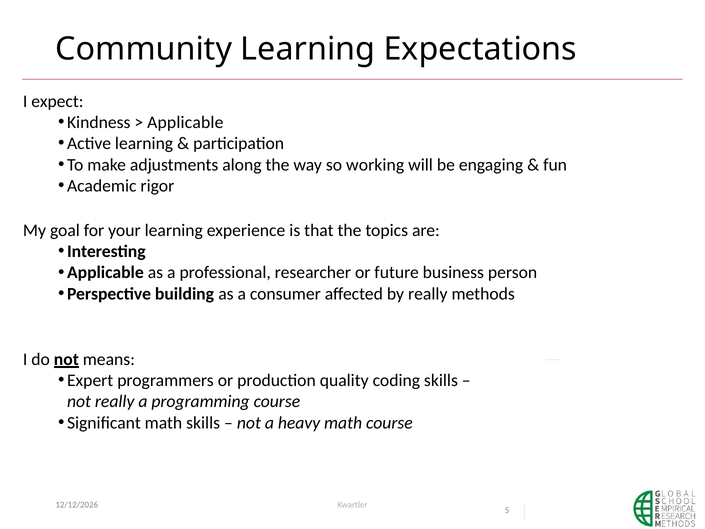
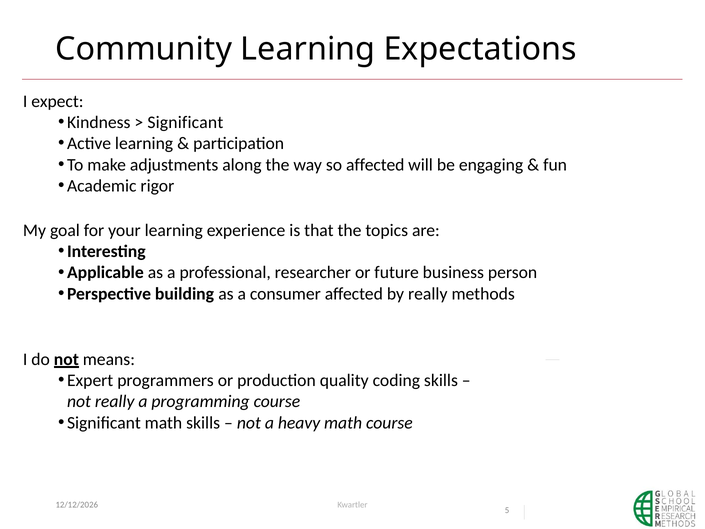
Applicable at (185, 122): Applicable -> Significant
so working: working -> affected
